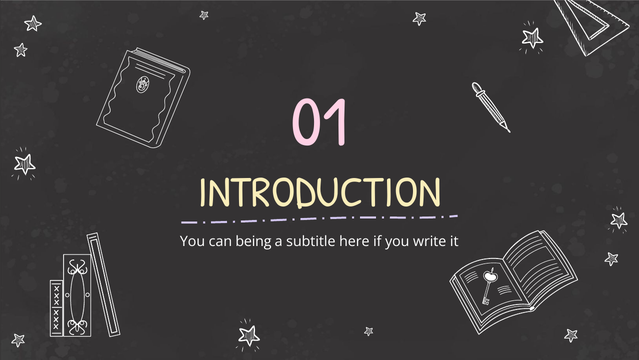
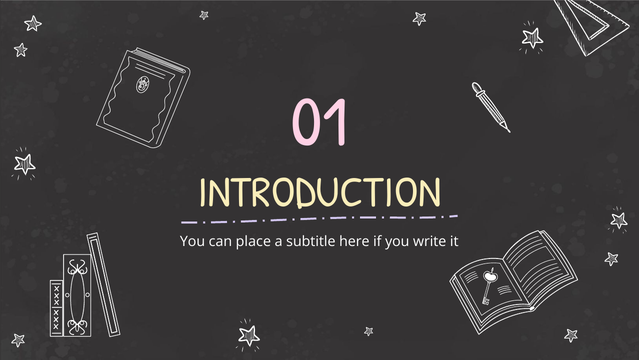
being: being -> place
